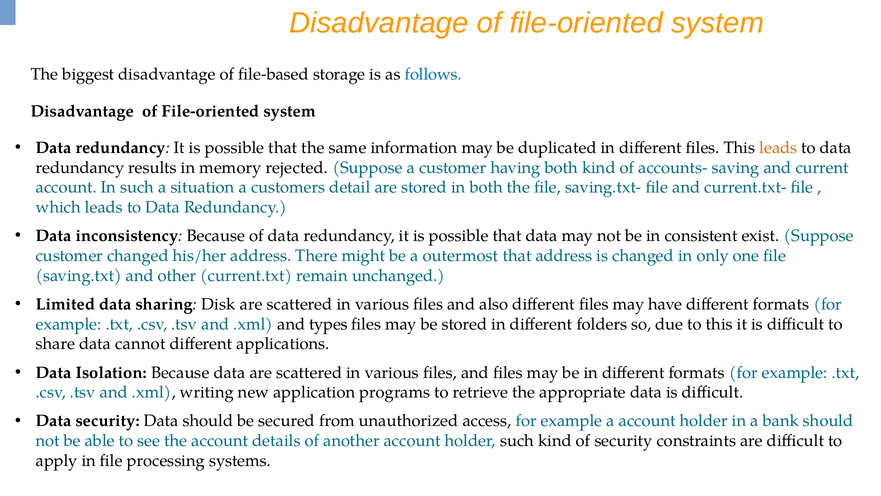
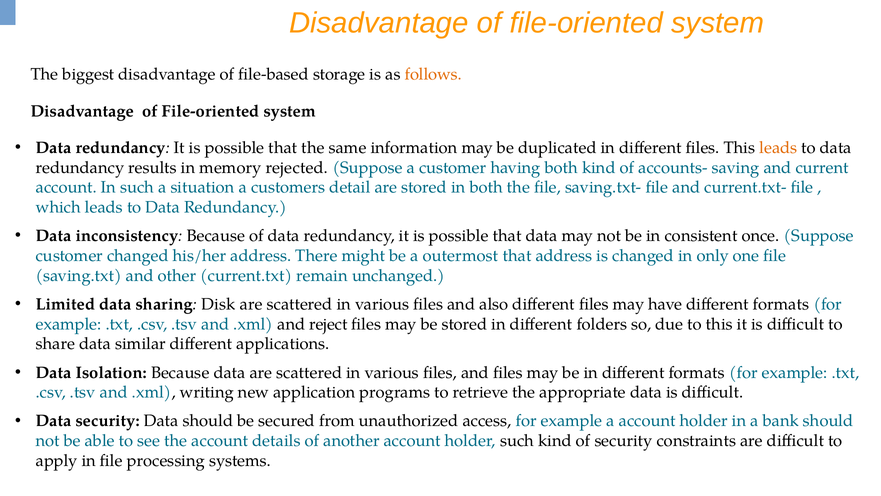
follows colour: blue -> orange
exist: exist -> once
types: types -> reject
cannot: cannot -> similar
